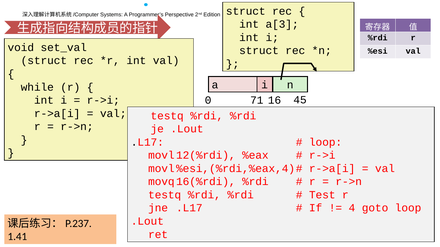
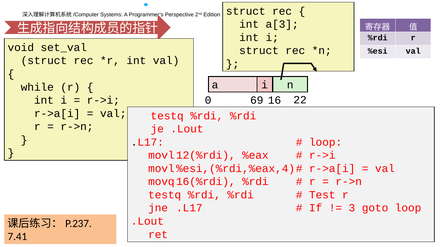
71: 71 -> 69
45: 45 -> 22
4: 4 -> 3
1.41: 1.41 -> 7.41
